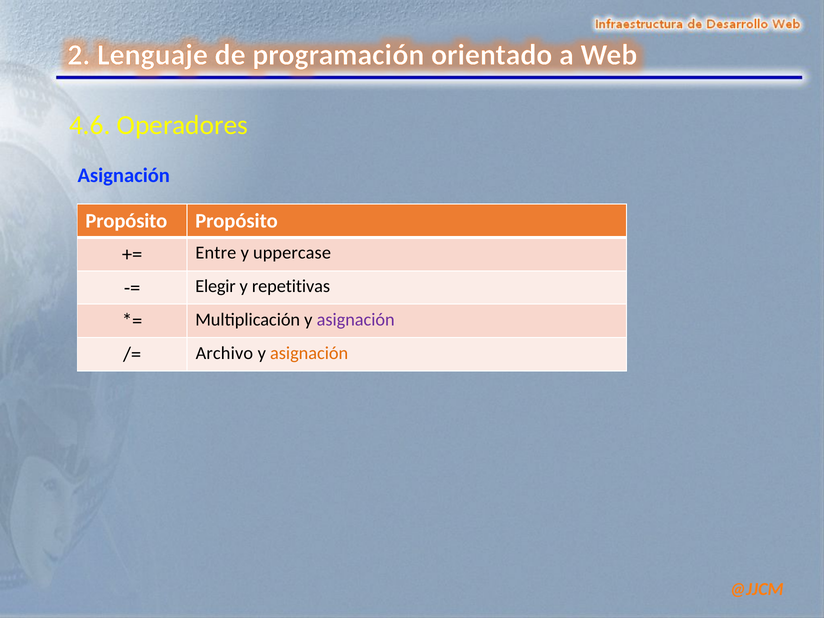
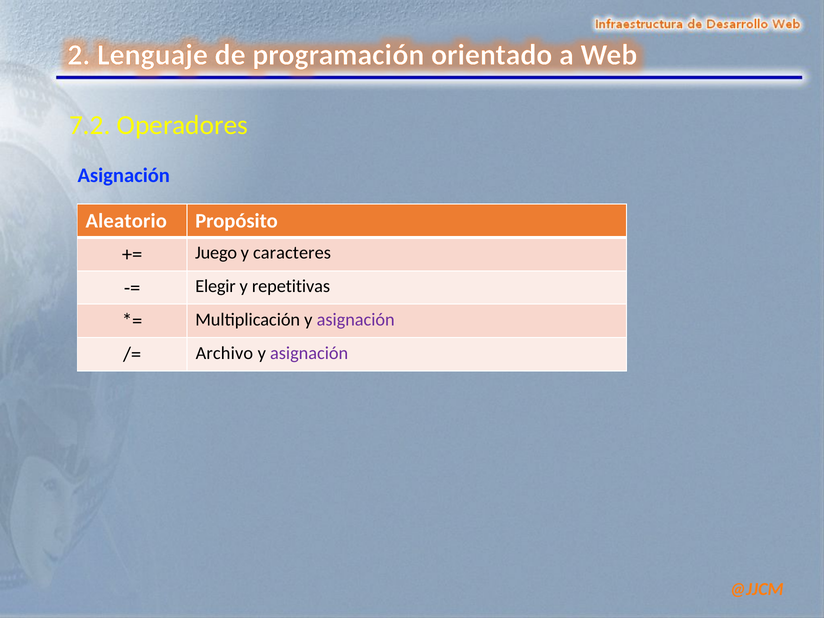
4.6: 4.6 -> 7.2
Propósito at (126, 221): Propósito -> Aleatorio
Entre: Entre -> Juego
uppercase: uppercase -> caracteres
asignación at (309, 353) colour: orange -> purple
